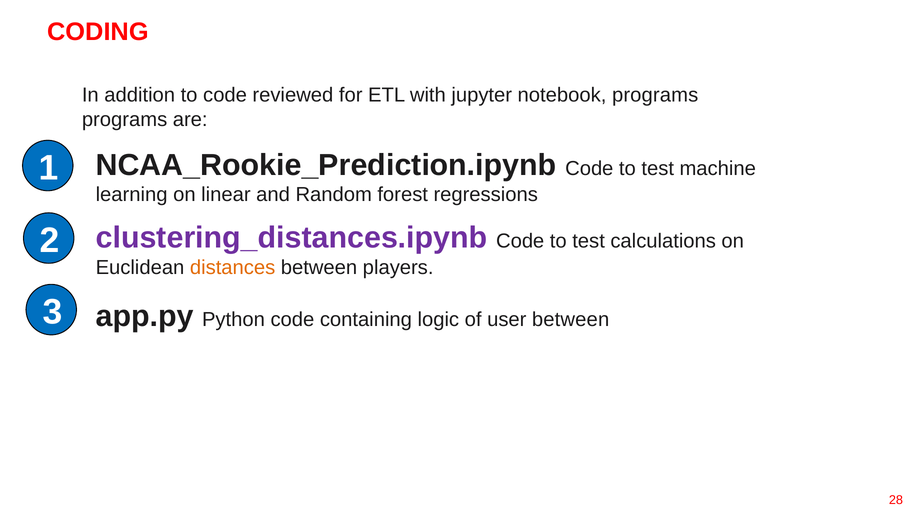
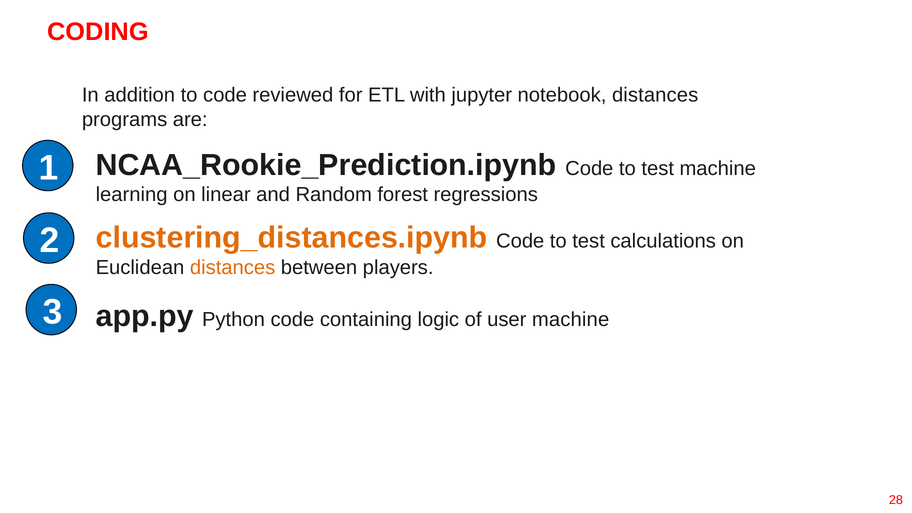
notebook programs: programs -> distances
clustering_distances.ipynb colour: purple -> orange
user between: between -> machine
